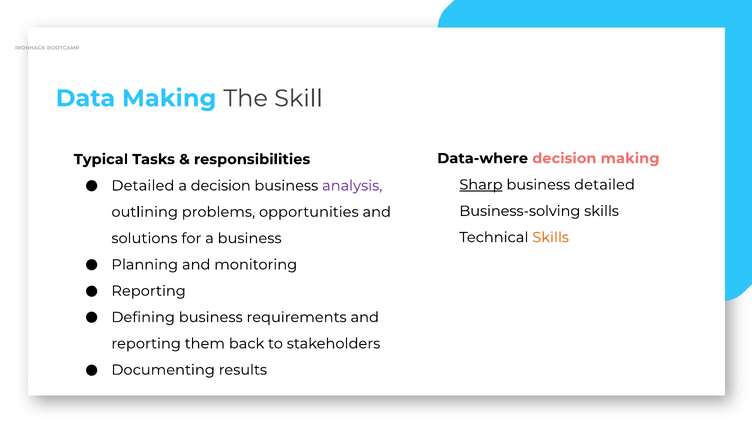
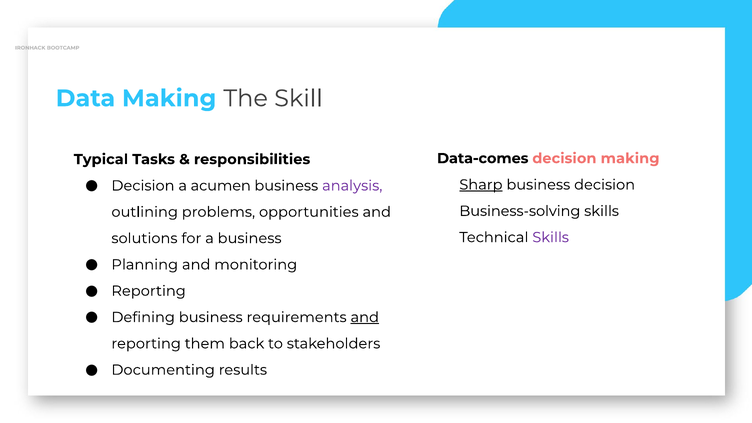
Data-where: Data-where -> Data-comes
business detailed: detailed -> decision
Detailed at (143, 186): Detailed -> Decision
a decision: decision -> acumen
Skills at (551, 237) colour: orange -> purple
and at (365, 317) underline: none -> present
